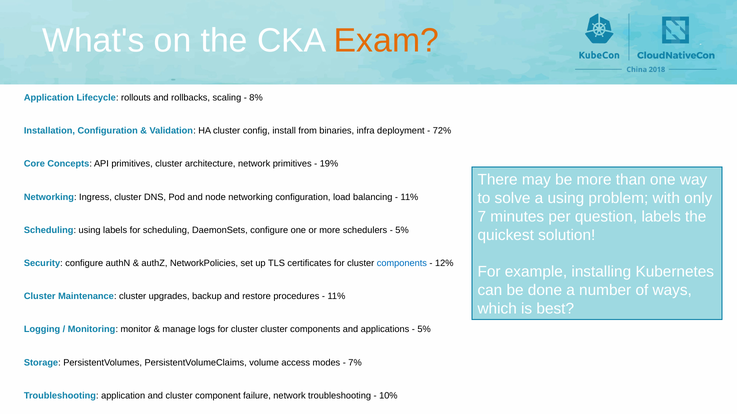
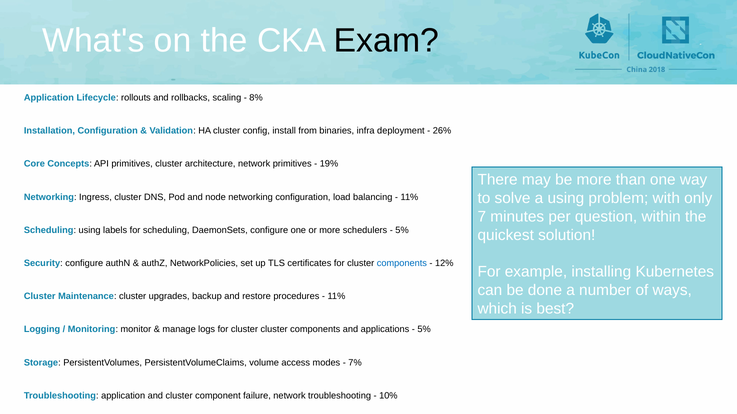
Exam colour: orange -> black
72%: 72% -> 26%
question labels: labels -> within
